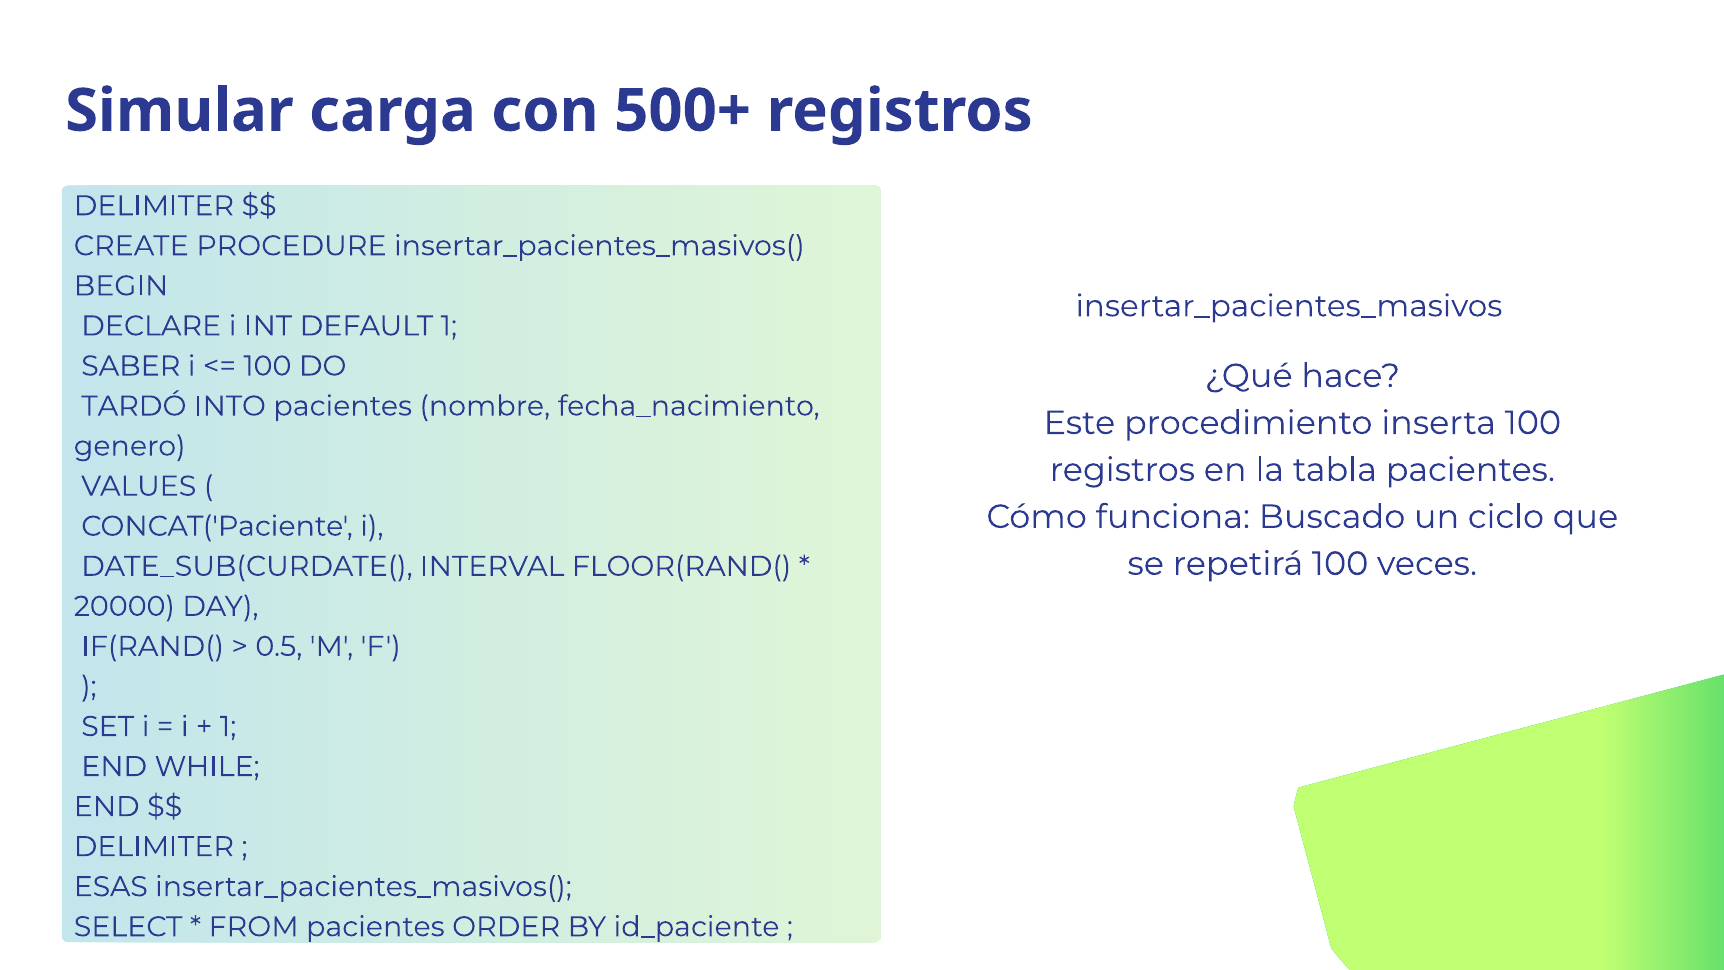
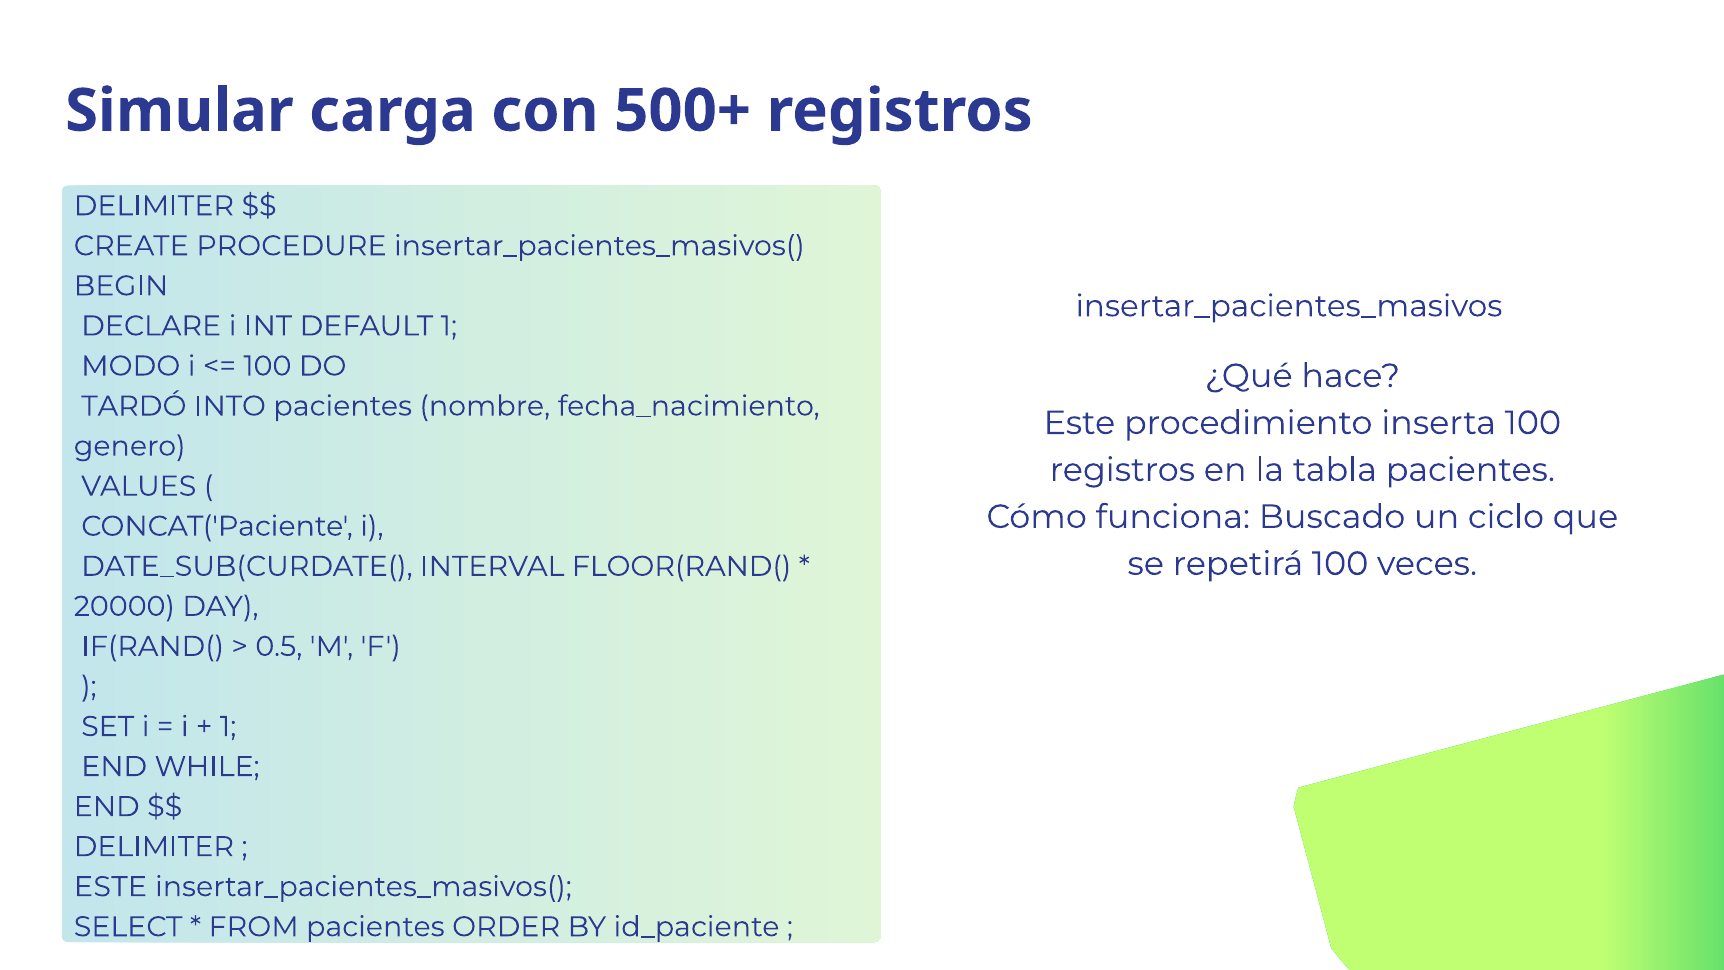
SABER: SABER -> MODO
ESAS at (111, 887): ESAS -> ESTE
